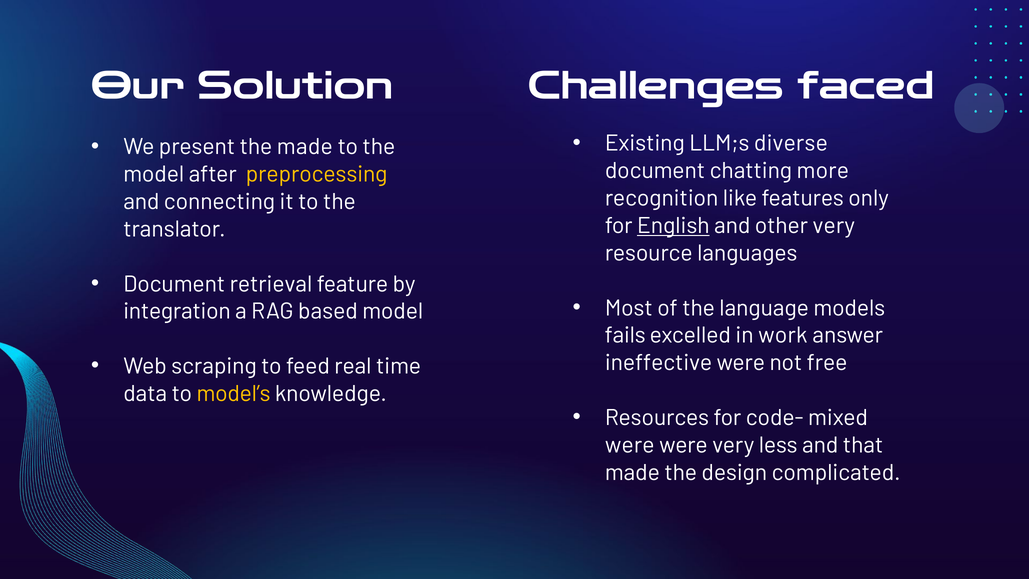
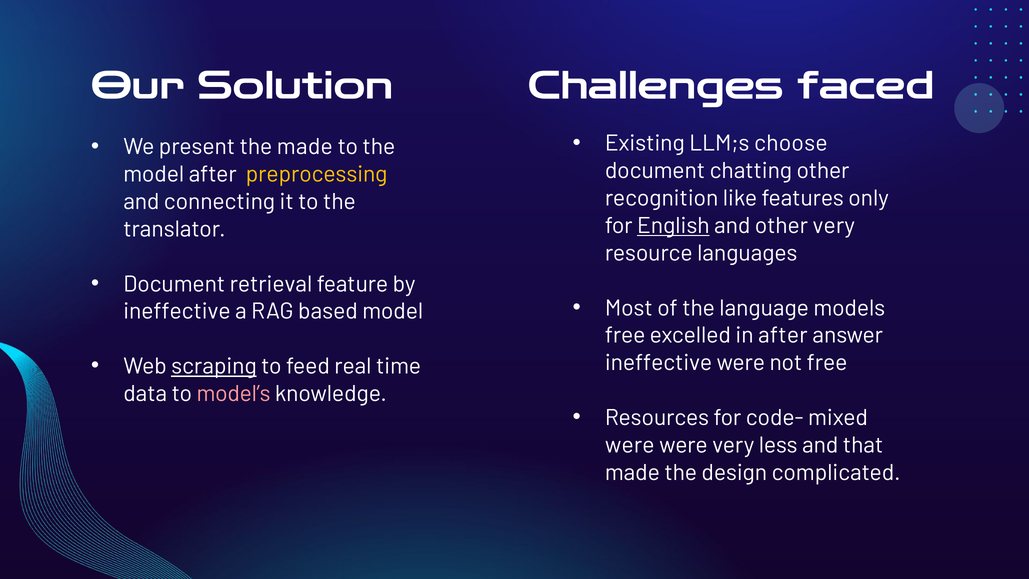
diverse: diverse -> choose
chatting more: more -> other
integration at (177, 311): integration -> ineffective
fails at (625, 335): fails -> free
in work: work -> after
scraping underline: none -> present
model’s colour: yellow -> pink
